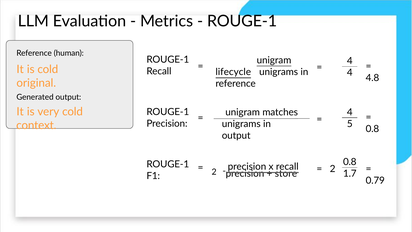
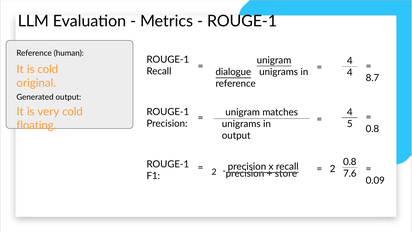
lifecycle: lifecycle -> dialogue
4.8: 4.8 -> 8.7
context: context -> floating
1.7: 1.7 -> 7.6
0.79: 0.79 -> 0.09
